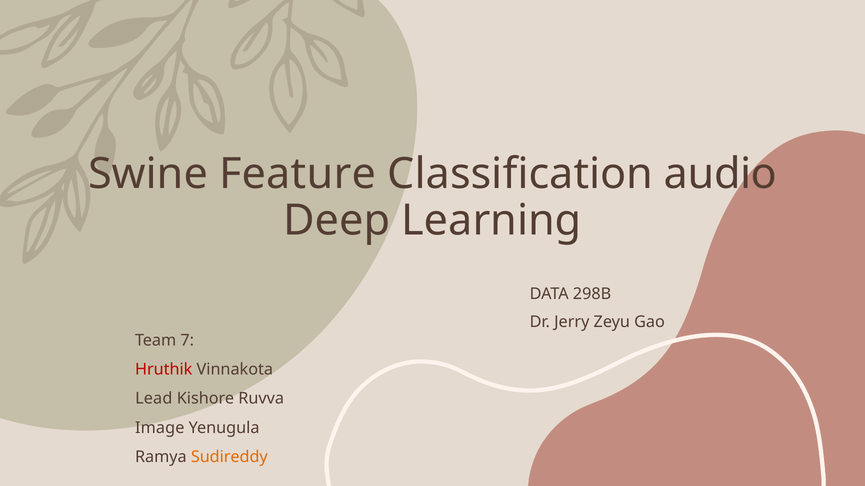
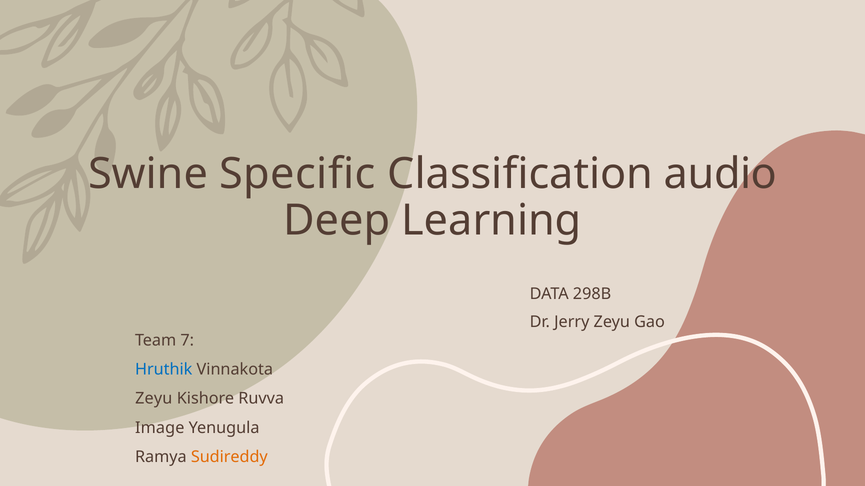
Feature: Feature -> Specific
Hruthik colour: red -> blue
Lead at (154, 399): Lead -> Zeyu
